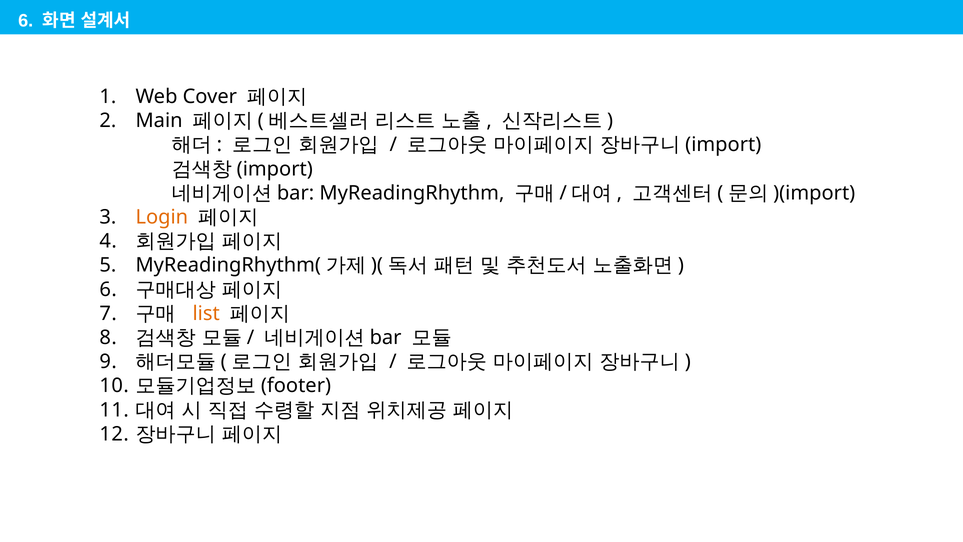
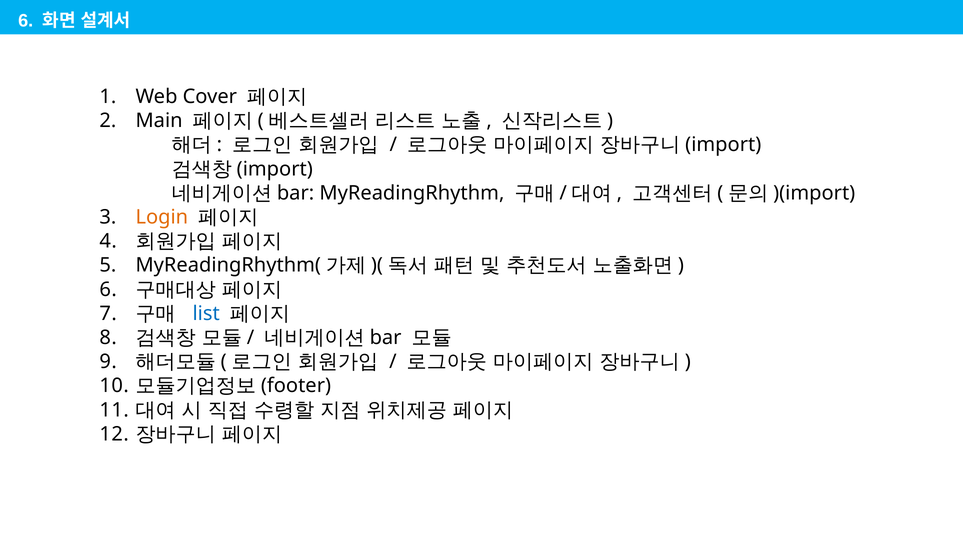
list colour: orange -> blue
